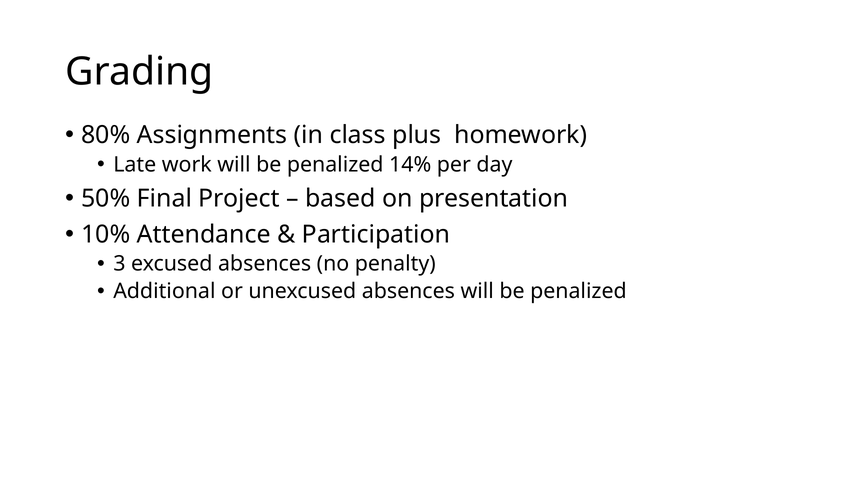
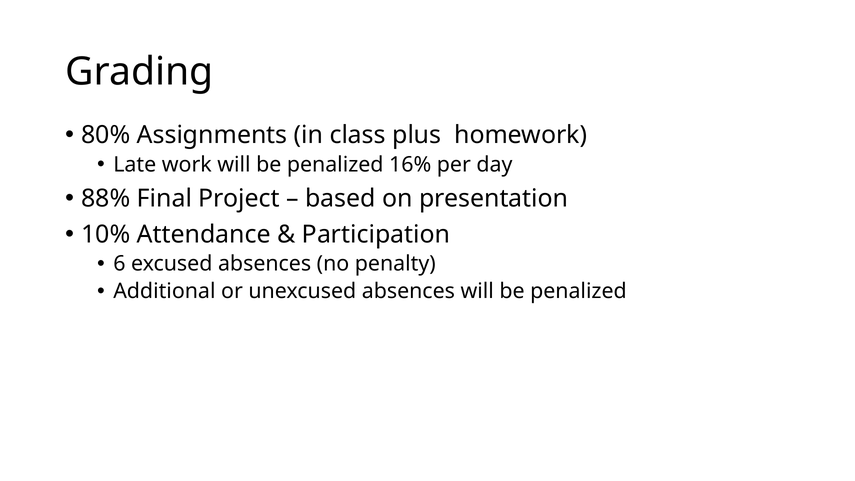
14%: 14% -> 16%
50%: 50% -> 88%
3: 3 -> 6
